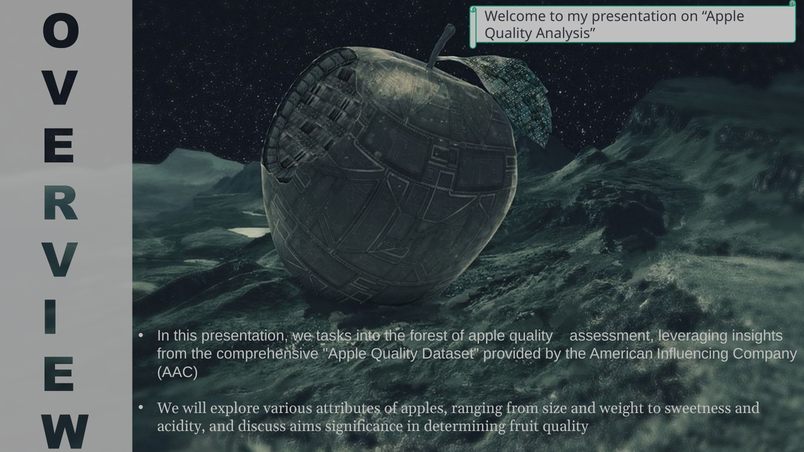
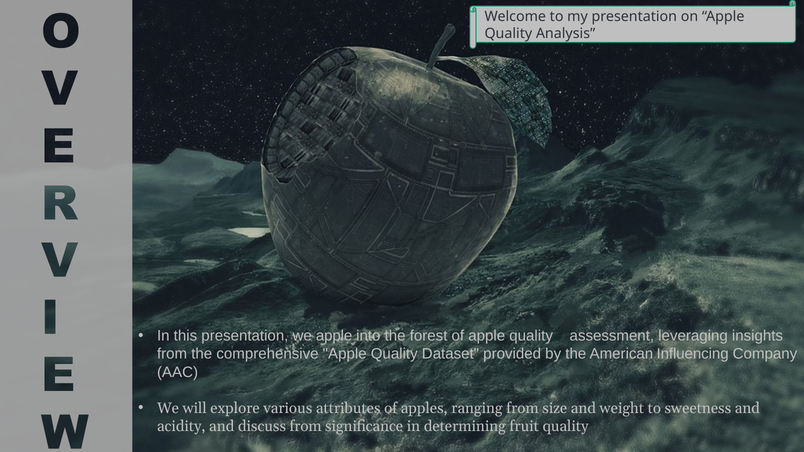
we tasks: tasks -> apple
discuss aims: aims -> from
